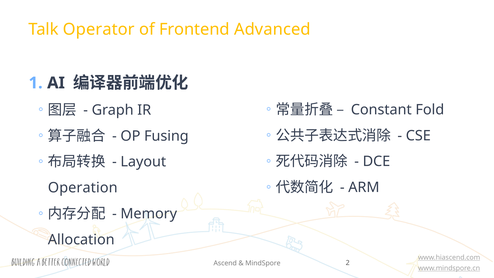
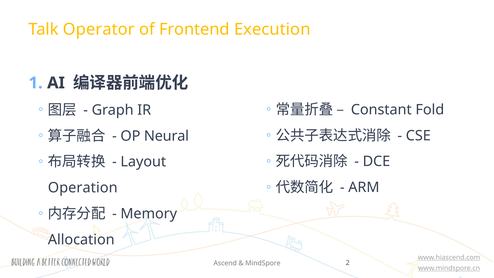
Advanced: Advanced -> Execution
Fusing: Fusing -> Neural
